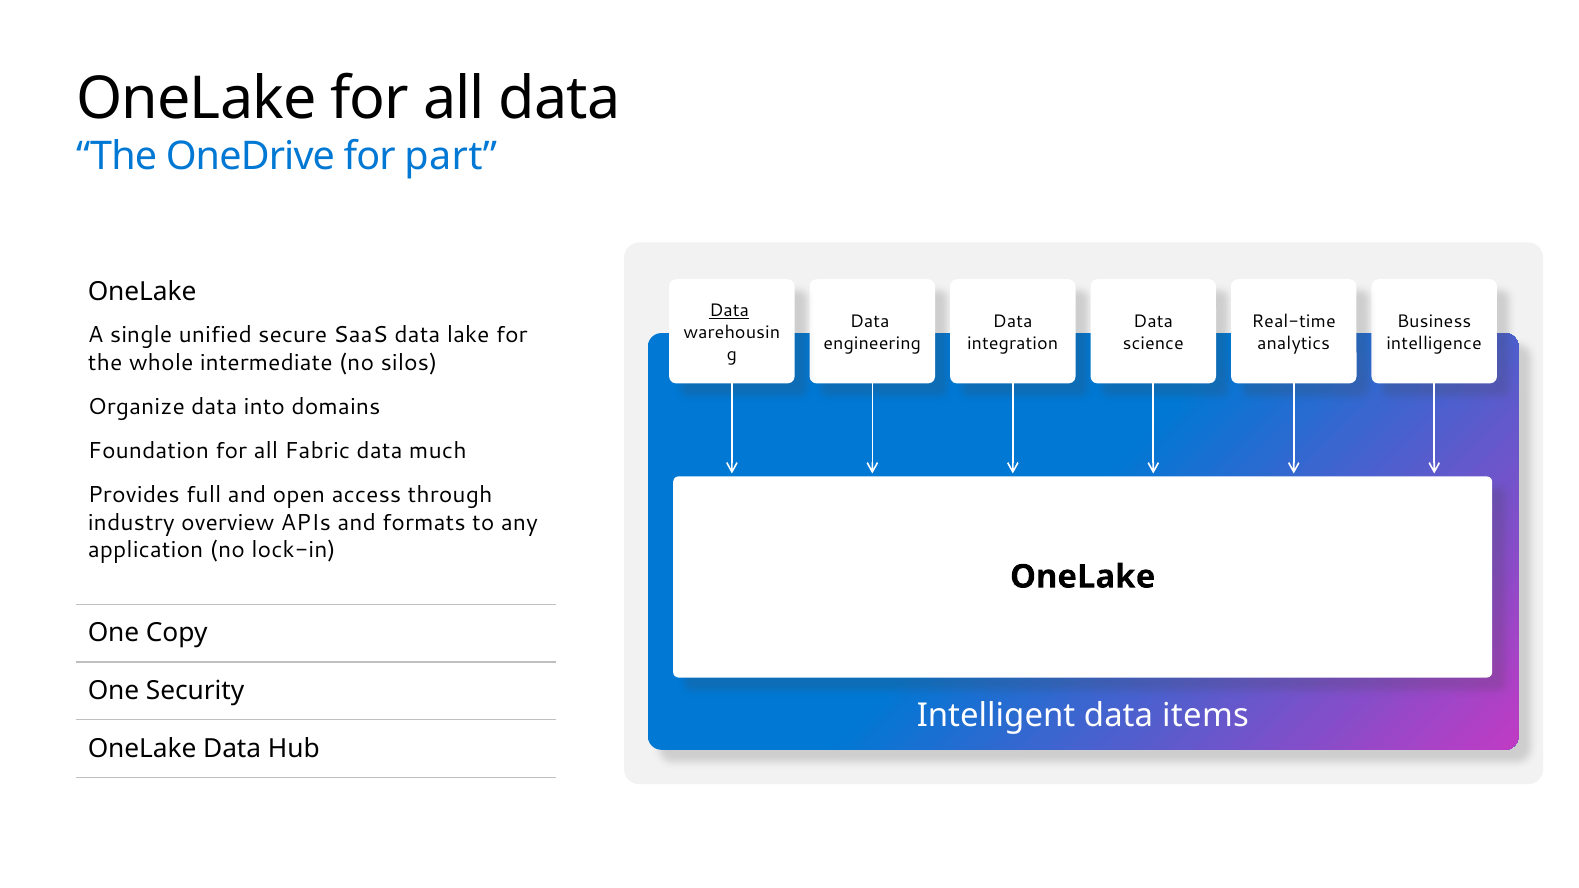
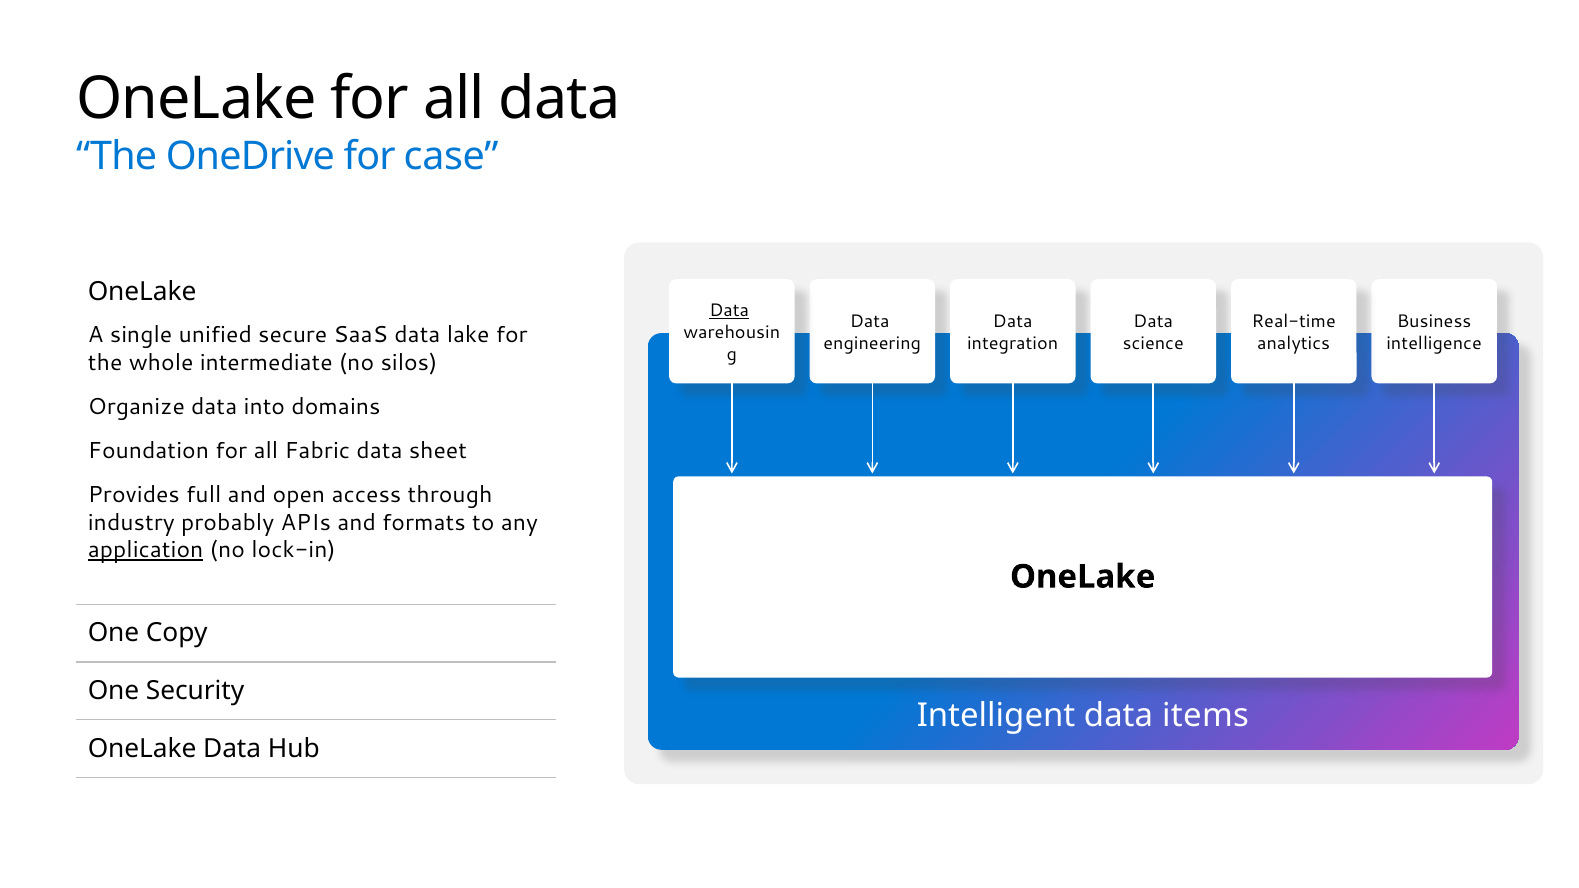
part: part -> case
much: much -> sheet
overview: overview -> probably
application underline: none -> present
